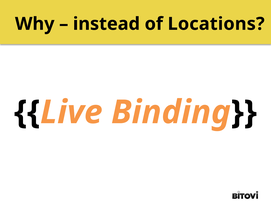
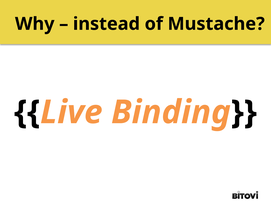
Locations: Locations -> Mustache
